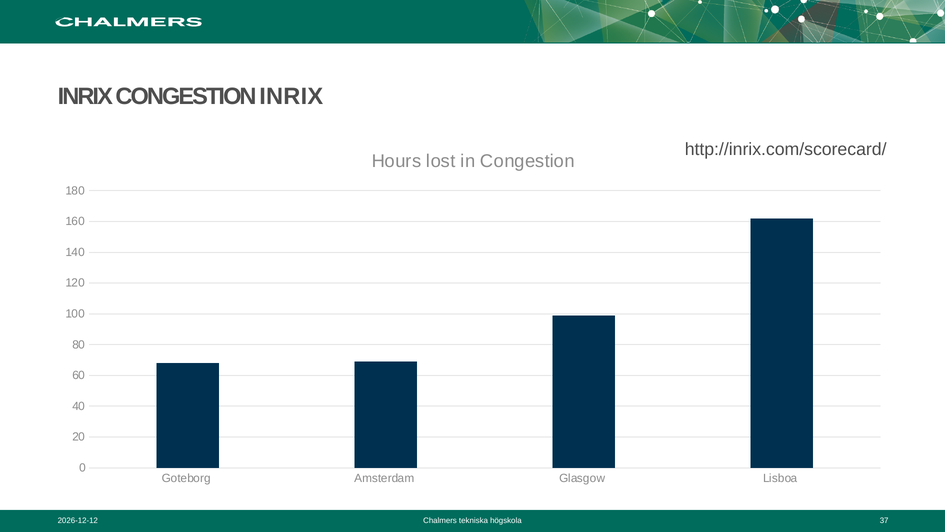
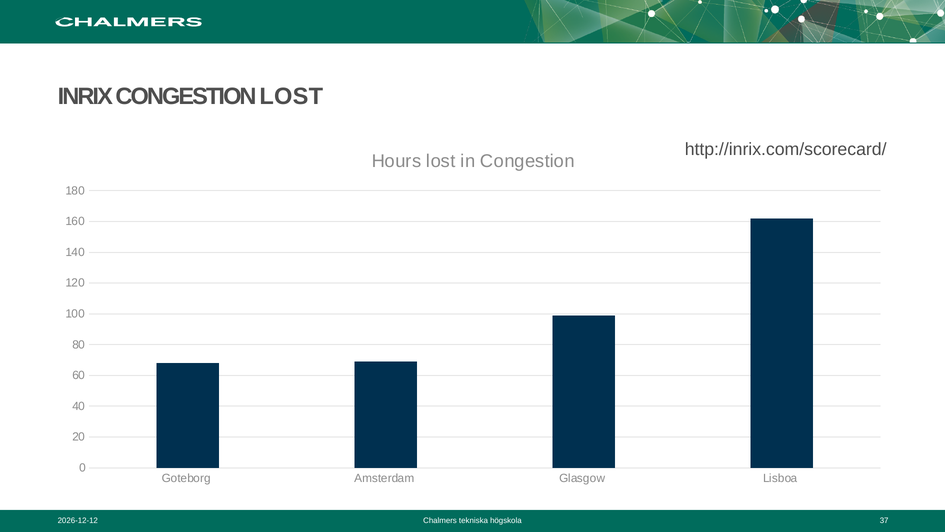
CONGESTION INRIX: INRIX -> LOST
